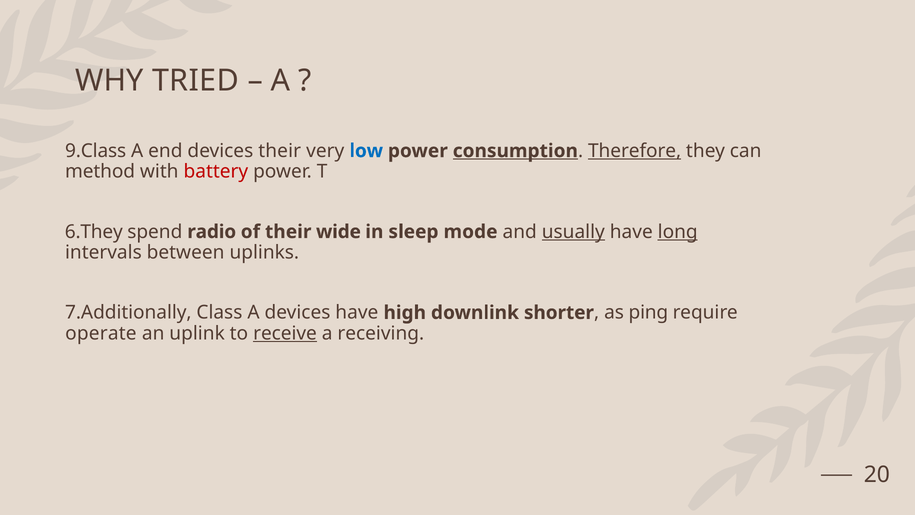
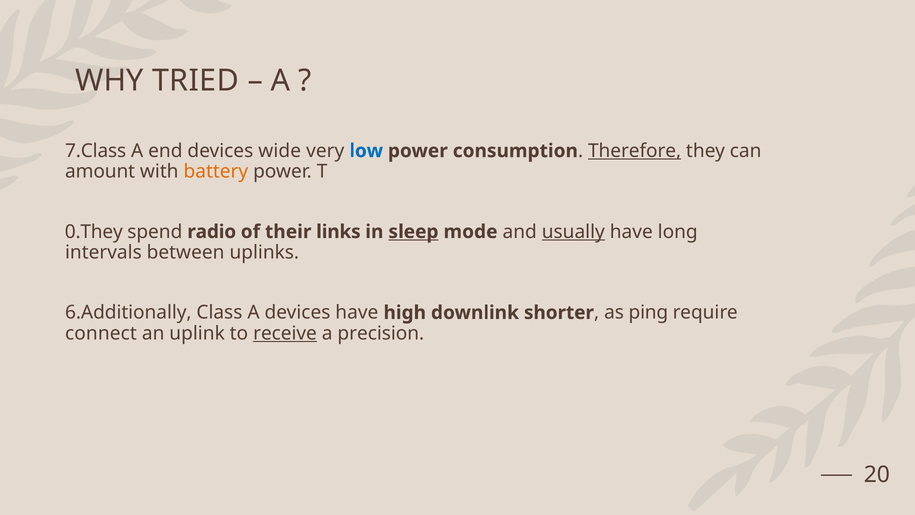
9.Class: 9.Class -> 7.Class
devices their: their -> wide
consumption underline: present -> none
method: method -> amount
battery colour: red -> orange
6.They: 6.They -> 0.They
wide: wide -> links
sleep underline: none -> present
long underline: present -> none
7.Additionally: 7.Additionally -> 6.Additionally
operate: operate -> connect
receiving: receiving -> precision
